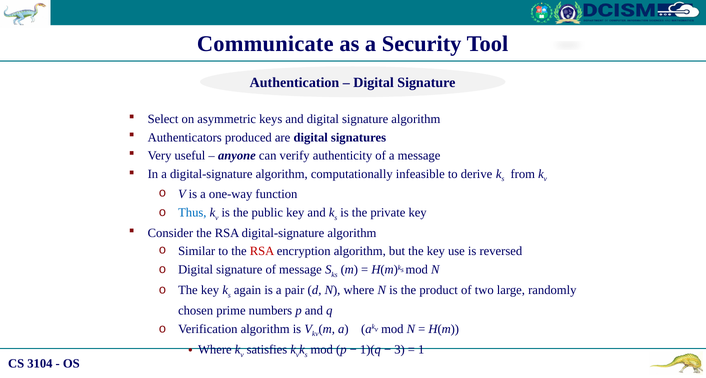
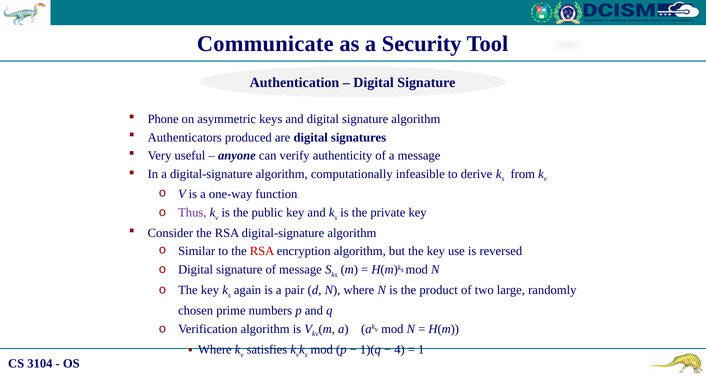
Select: Select -> Phone
Thus colour: blue -> purple
3: 3 -> 4
